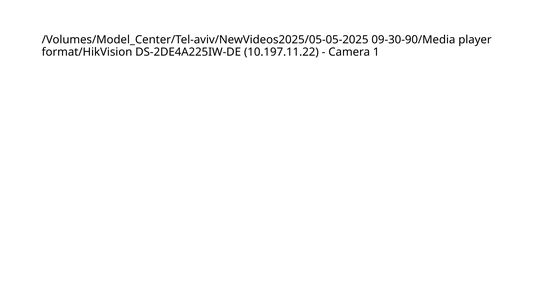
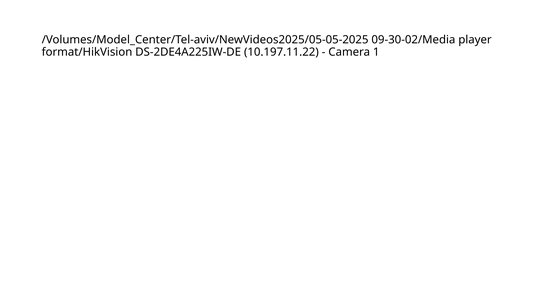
09-30-90/Media: 09-30-90/Media -> 09-30-02/Media
